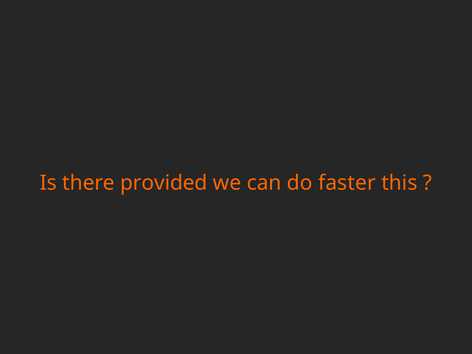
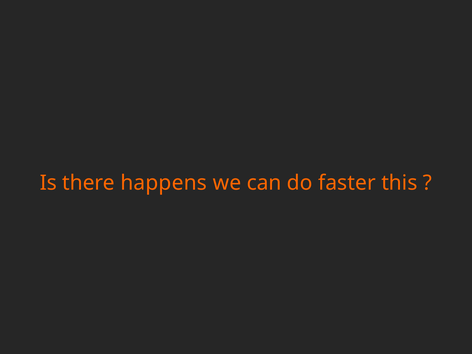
provided: provided -> happens
